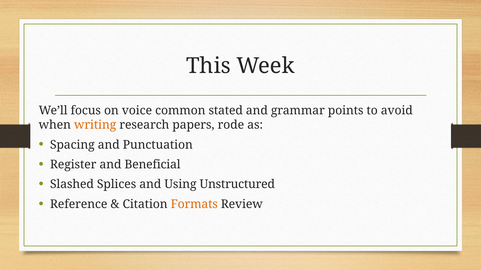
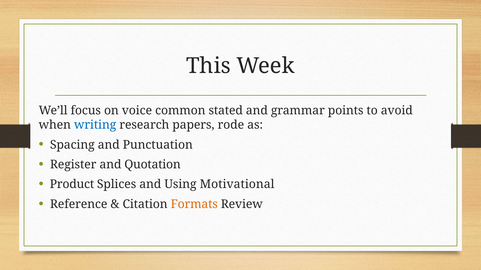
writing colour: orange -> blue
Beneficial: Beneficial -> Quotation
Slashed: Slashed -> Product
Unstructured: Unstructured -> Motivational
